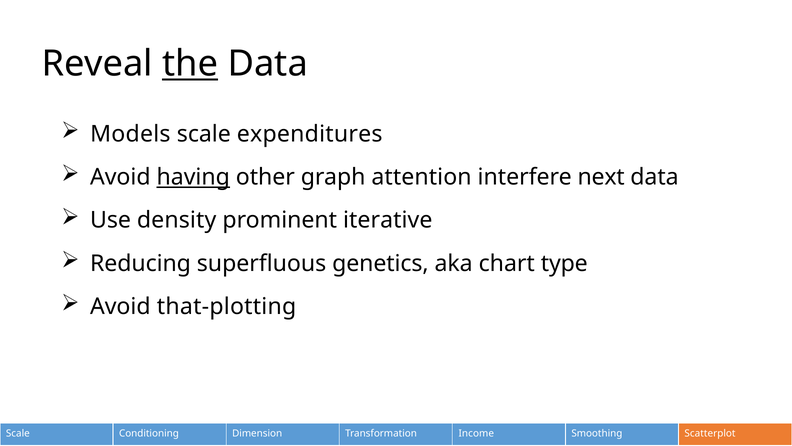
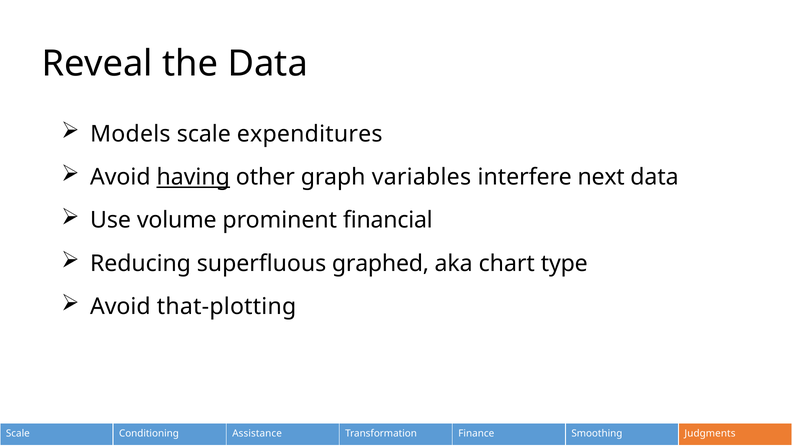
the underline: present -> none
attention: attention -> variables
density: density -> volume
iterative: iterative -> financial
genetics: genetics -> graphed
Dimension: Dimension -> Assistance
Income: Income -> Finance
Scatterplot: Scatterplot -> Judgments
